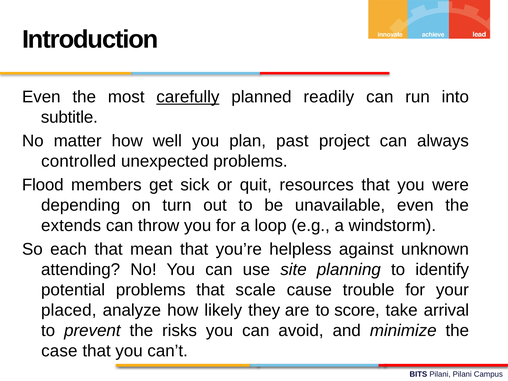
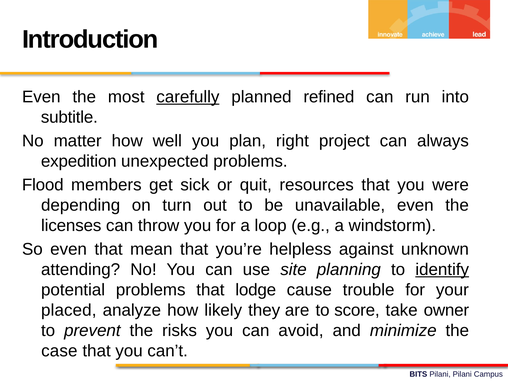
readily: readily -> refined
past: past -> right
controlled: controlled -> expedition
extends: extends -> licenses
So each: each -> even
identify underline: none -> present
scale: scale -> lodge
arrival: arrival -> owner
